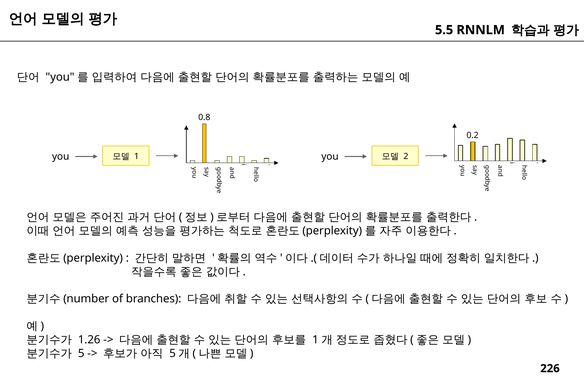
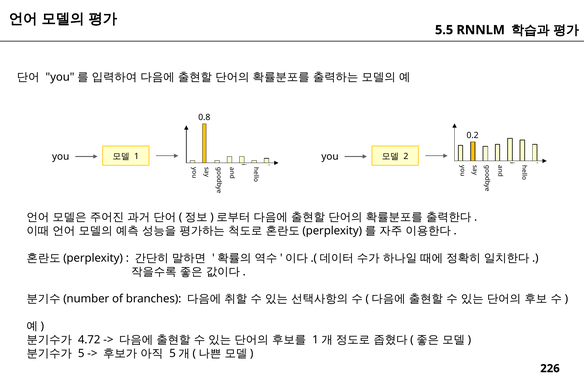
1.26: 1.26 -> 4.72
